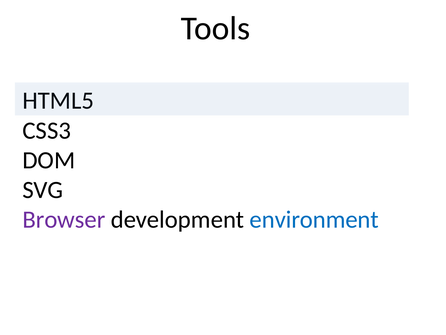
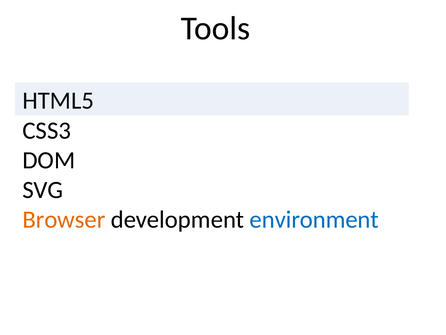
Browser colour: purple -> orange
